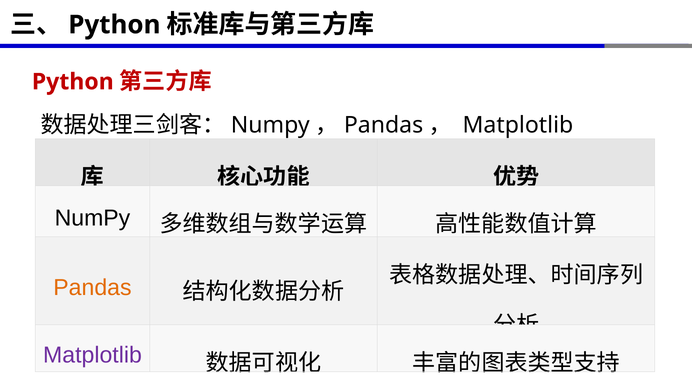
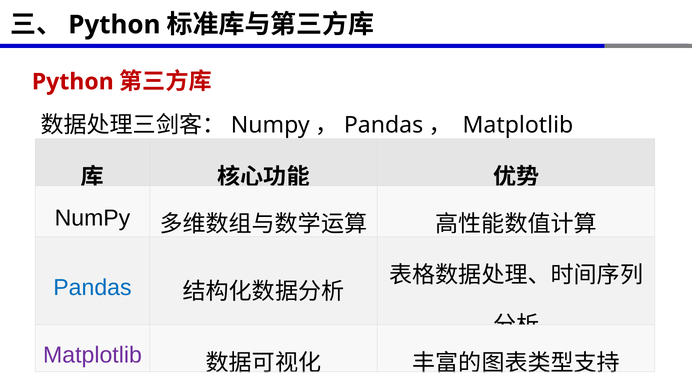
Pandas at (92, 288) colour: orange -> blue
